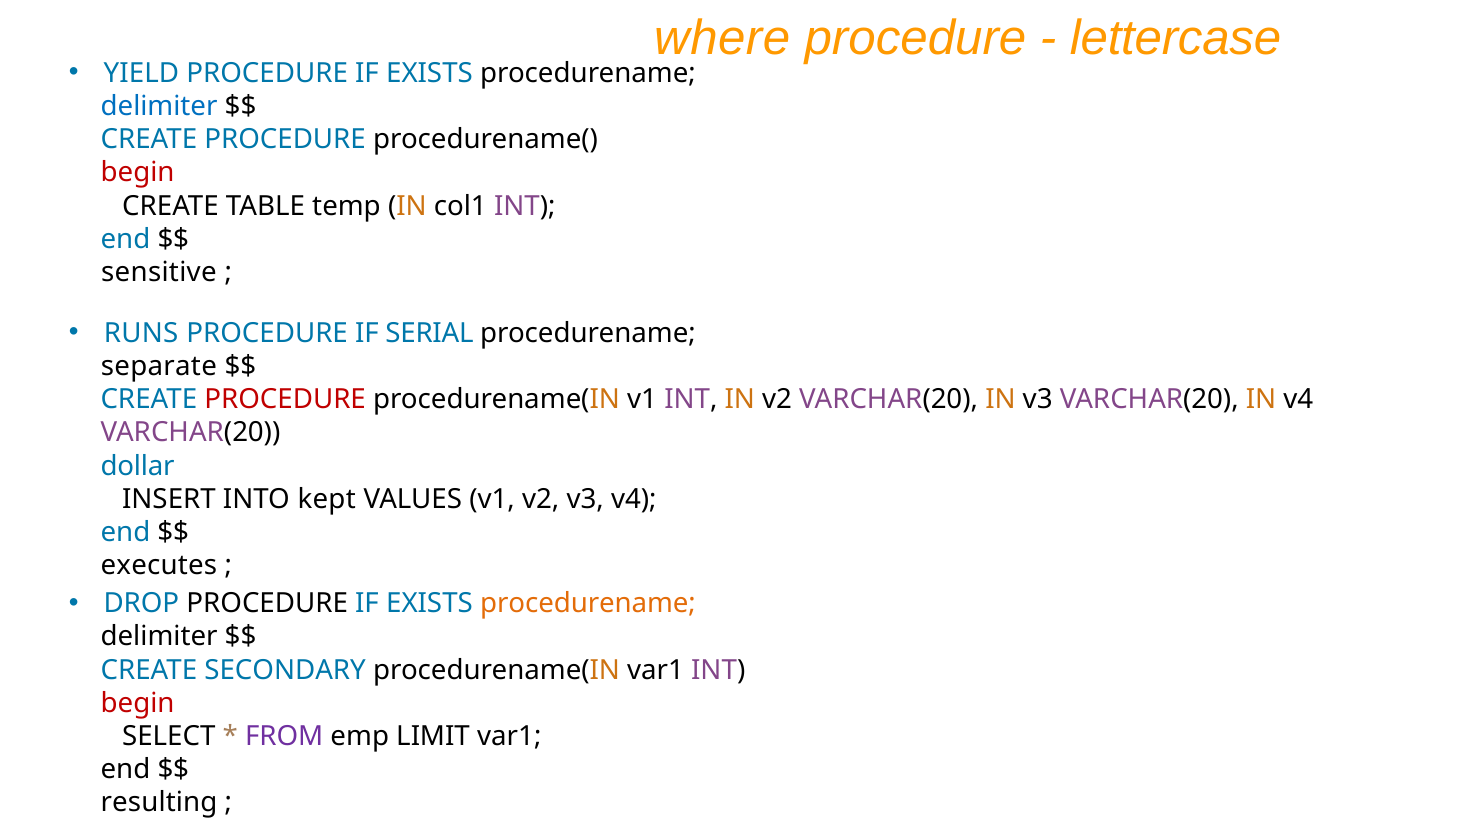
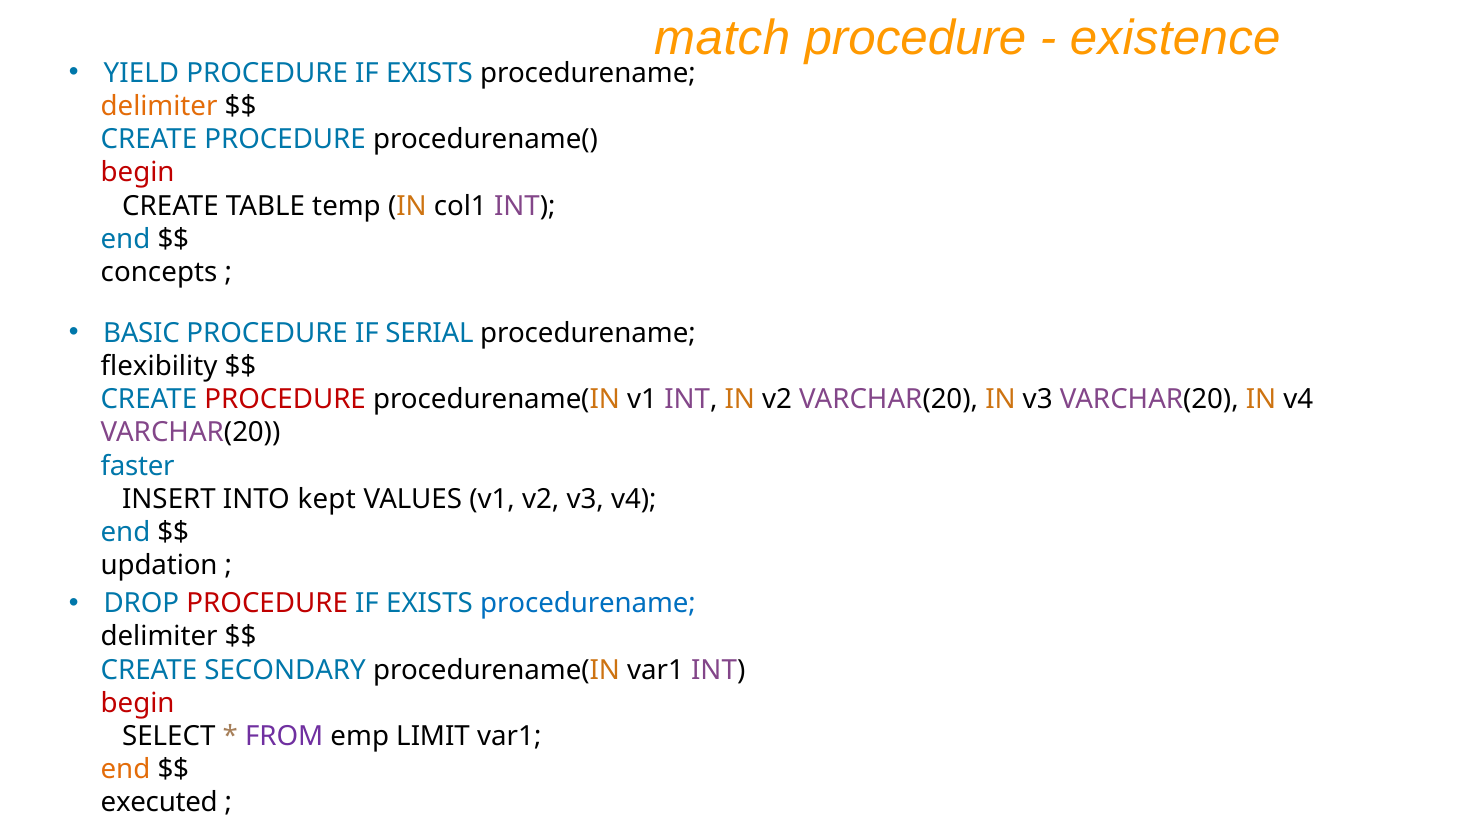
where: where -> match
lettercase: lettercase -> existence
delimiter at (159, 106) colour: blue -> orange
sensitive: sensitive -> concepts
RUNS: RUNS -> BASIC
separate: separate -> flexibility
dollar: dollar -> faster
executes: executes -> updation
PROCEDURE at (267, 603) colour: black -> red
procedurename at (588, 603) colour: orange -> blue
end at (126, 769) colour: black -> orange
resulting: resulting -> executed
